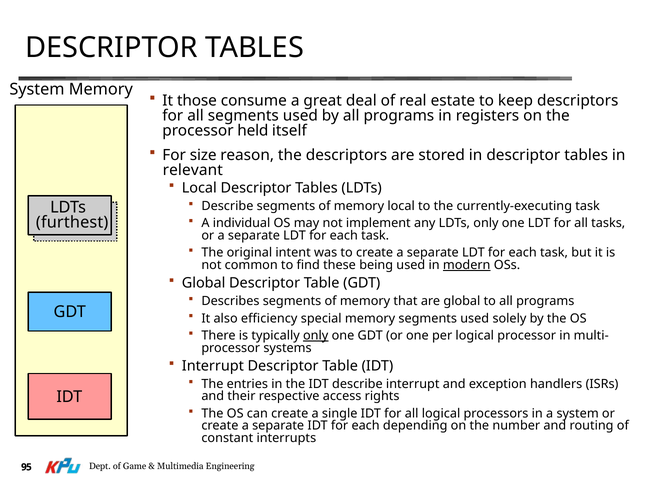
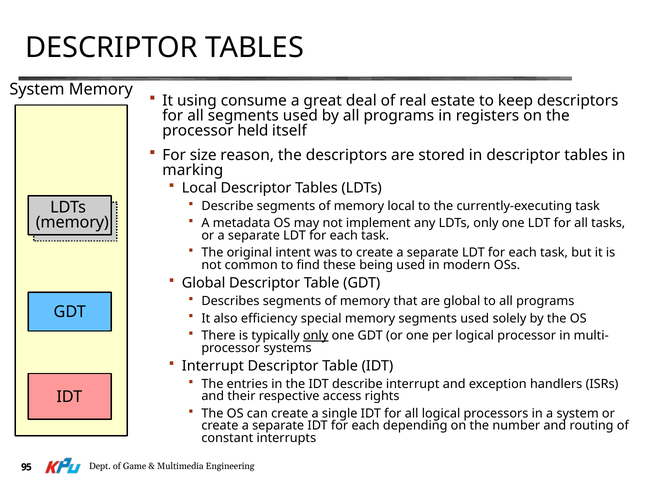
those: those -> using
relevant: relevant -> marking
individual: individual -> metadata
furthest at (72, 222): furthest -> memory
modern underline: present -> none
